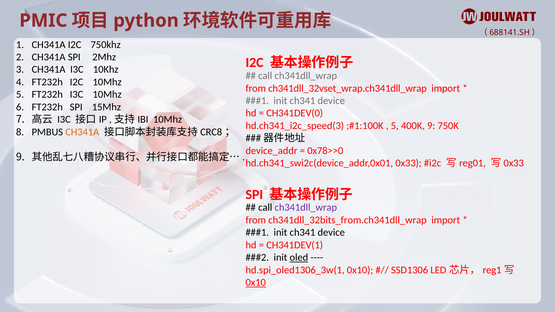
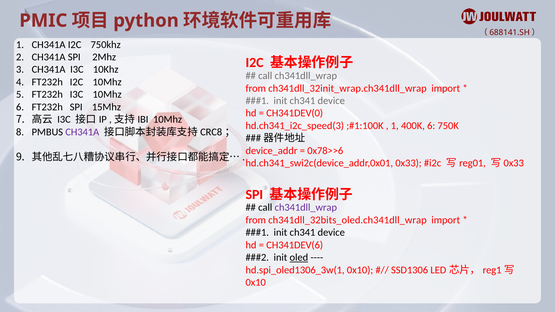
ch341dll_32vset_wrap.ch341dll_wrap: ch341dll_32vset_wrap.ch341dll_wrap -> ch341dll_32init_wrap.ch341dll_wrap
5 at (395, 126): 5 -> 1
400K 9: 9 -> 6
CH341A at (82, 132) colour: orange -> purple
0x78>>0: 0x78>>0 -> 0x78>>6
ch341dll_32bits_from.ch341dll_wrap: ch341dll_32bits_from.ch341dll_wrap -> ch341dll_32bits_oled.ch341dll_wrap
CH341DEV(1: CH341DEV(1 -> CH341DEV(6
0x10 at (256, 283) underline: present -> none
